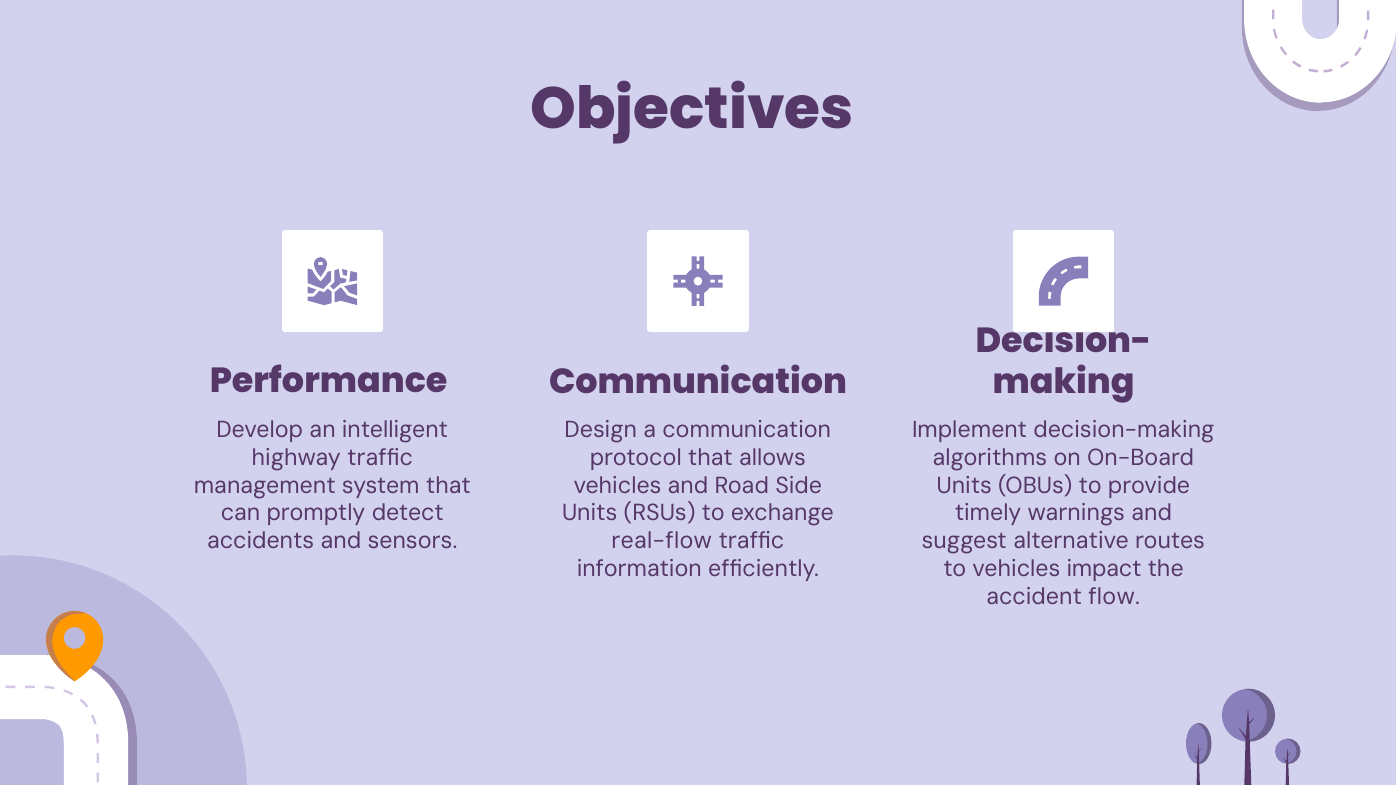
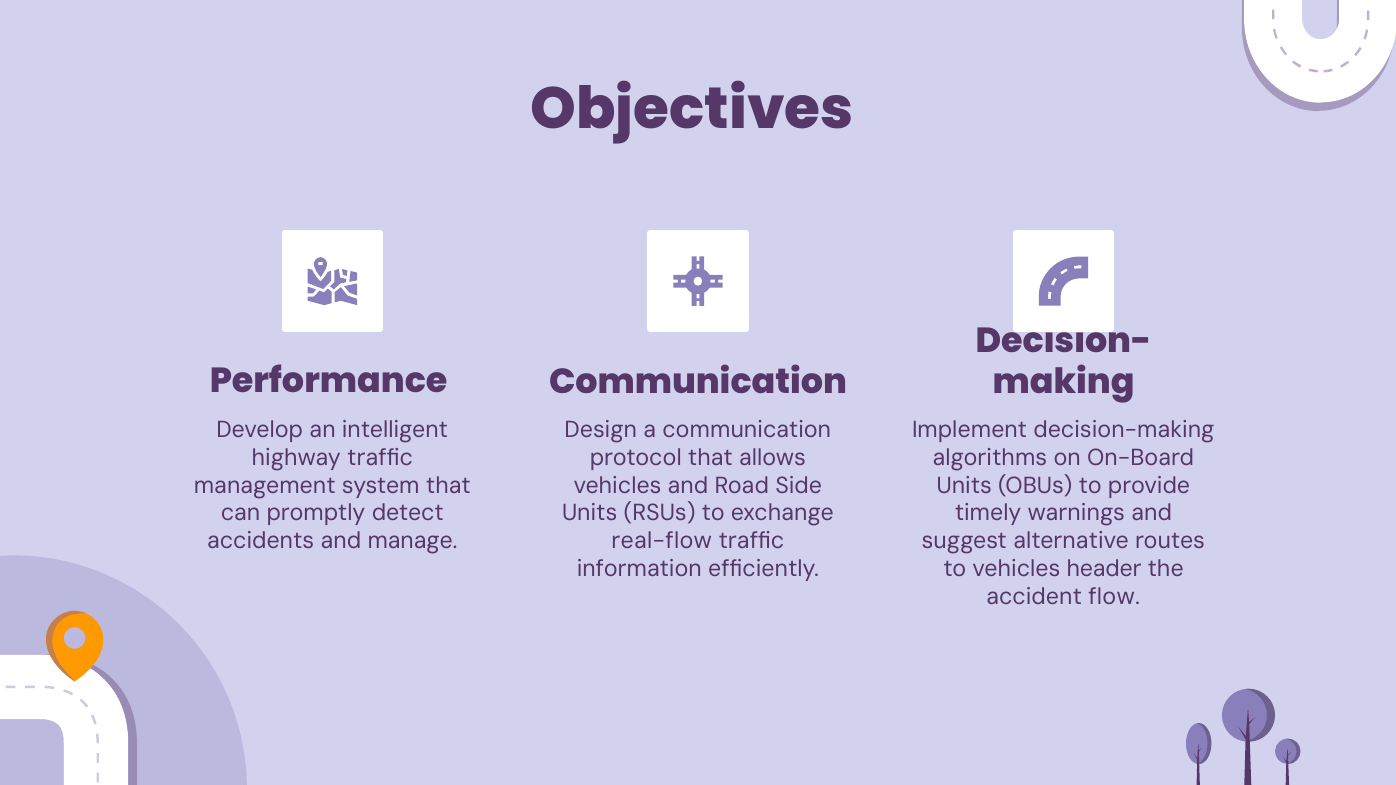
sensors: sensors -> manage
impact: impact -> header
